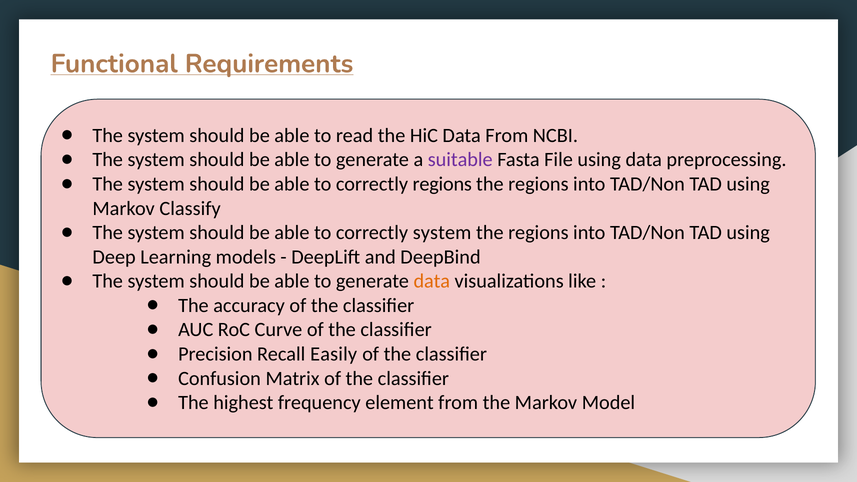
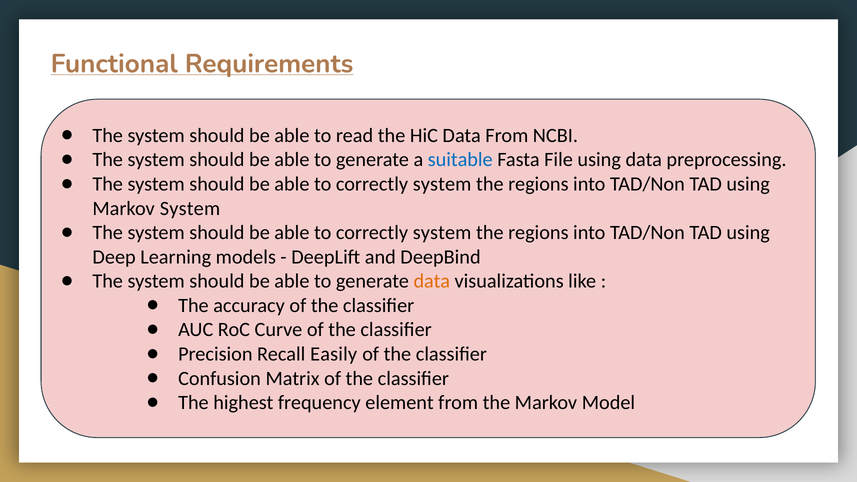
suitable colour: purple -> blue
regions at (442, 184): regions -> system
Markov Classify: Classify -> System
